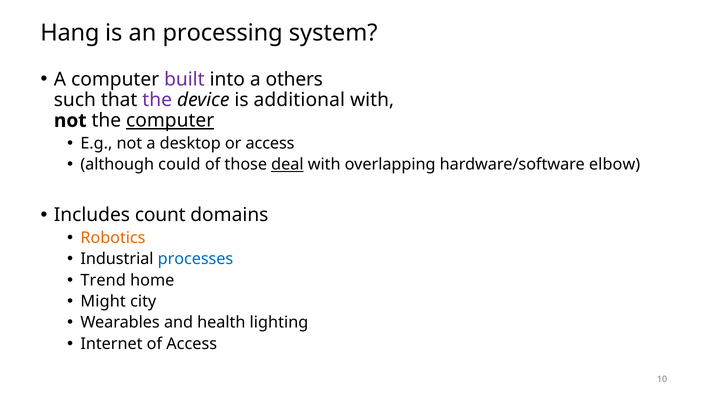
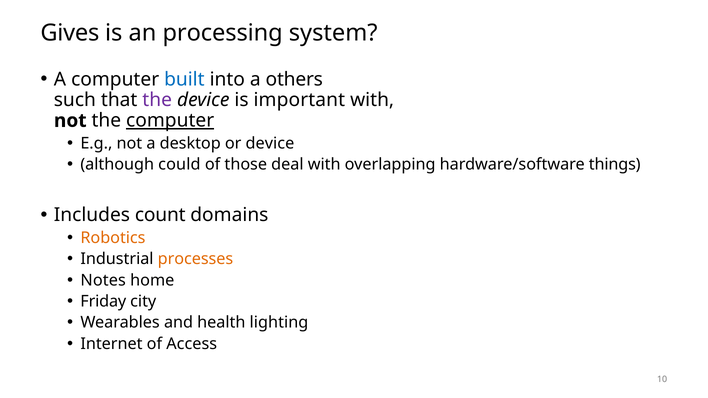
Hang: Hang -> Gives
built colour: purple -> blue
additional: additional -> important
or access: access -> device
deal underline: present -> none
elbow: elbow -> things
processes colour: blue -> orange
Trend: Trend -> Notes
Might: Might -> Friday
